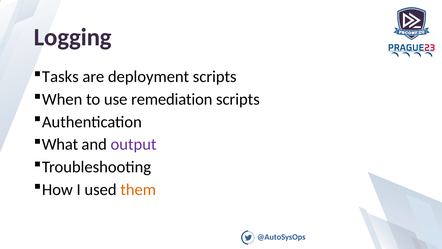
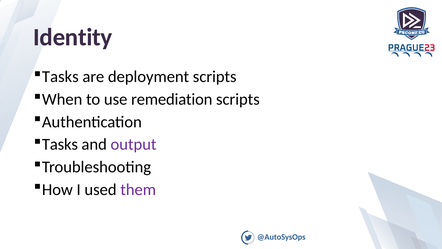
Logging: Logging -> Identity
What at (60, 144): What -> Tasks
them colour: orange -> purple
